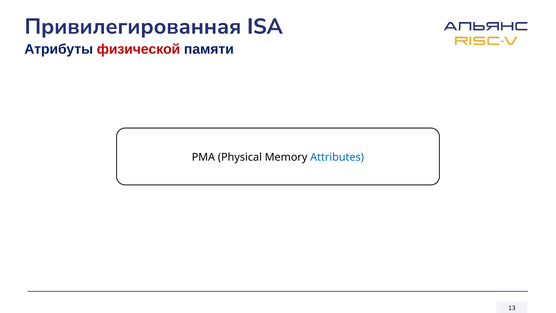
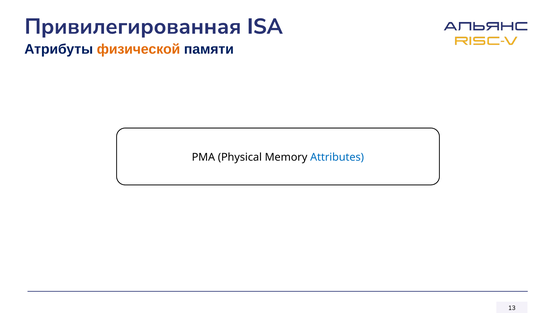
физической colour: red -> orange
